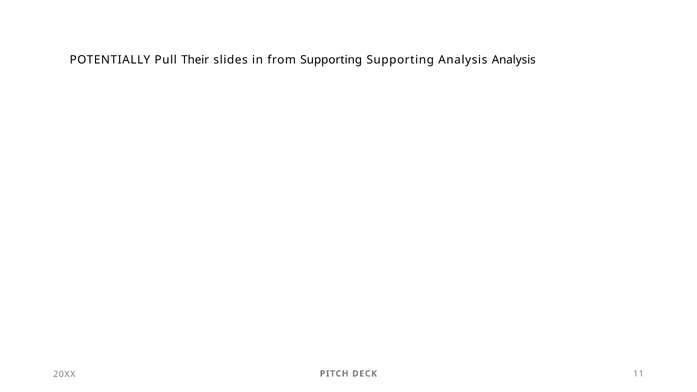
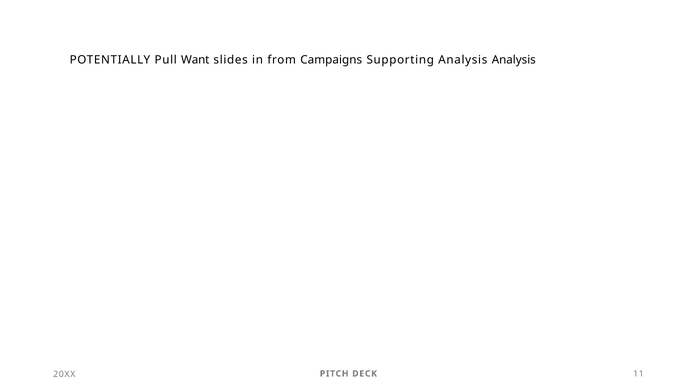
Their: Their -> Want
from Supporting: Supporting -> Campaigns
